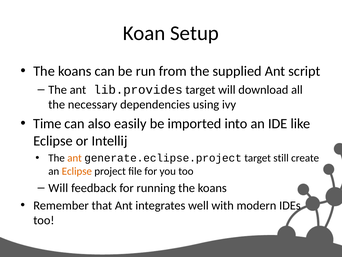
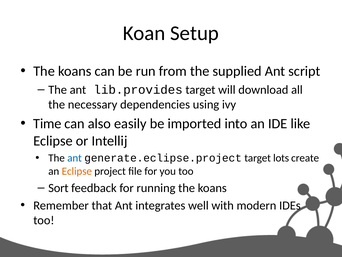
ant at (75, 158) colour: orange -> blue
still: still -> lots
Will at (58, 188): Will -> Sort
